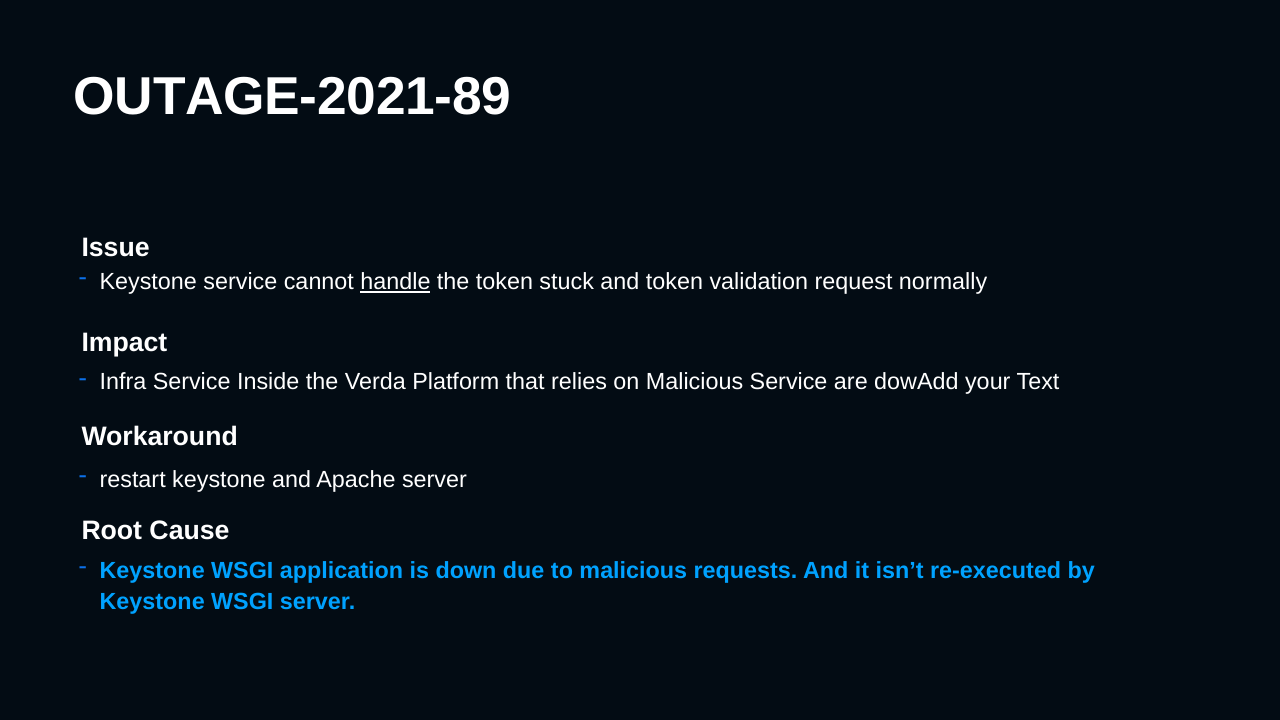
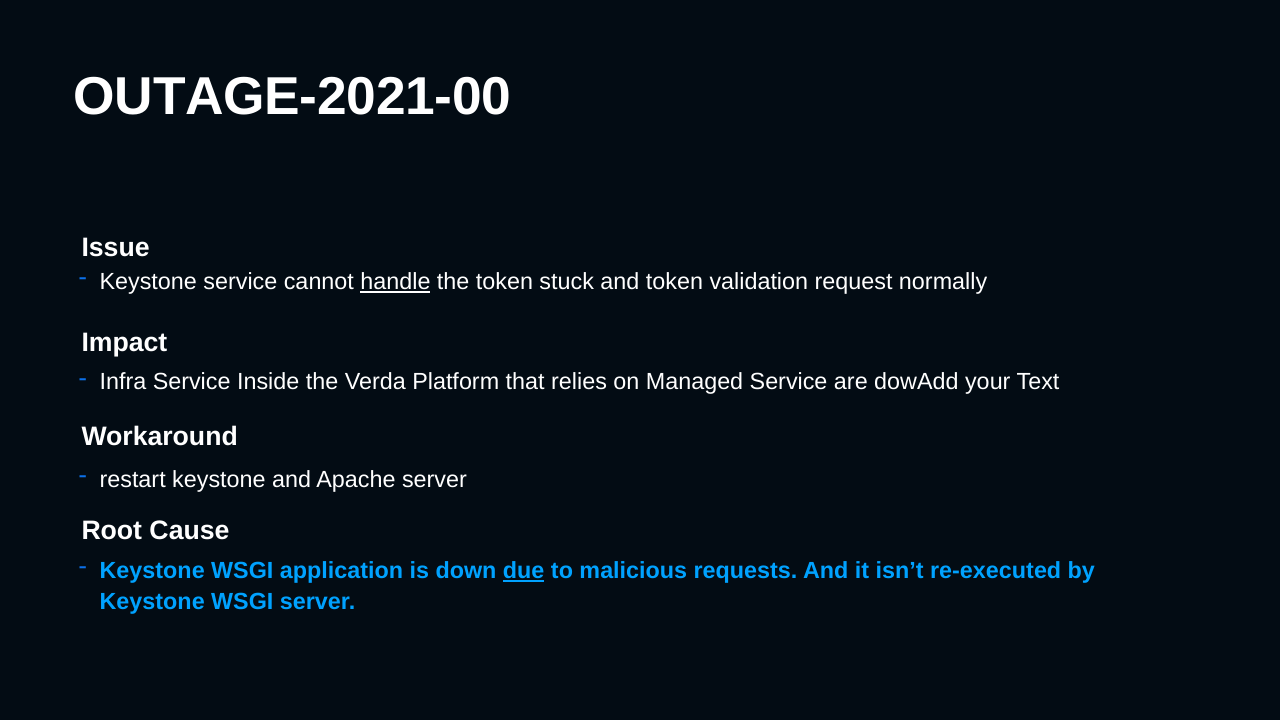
OUTAGE-2021-89: OUTAGE-2021-89 -> OUTAGE-2021-00
on Malicious: Malicious -> Managed
due underline: none -> present
